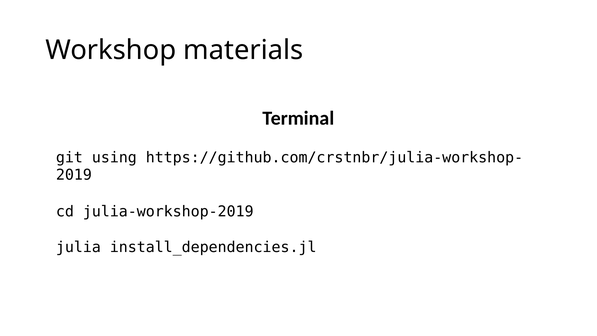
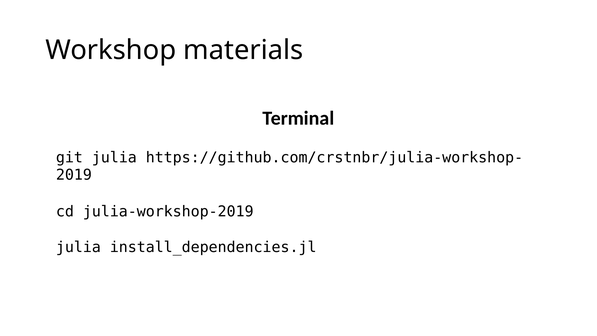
git using: using -> julia
